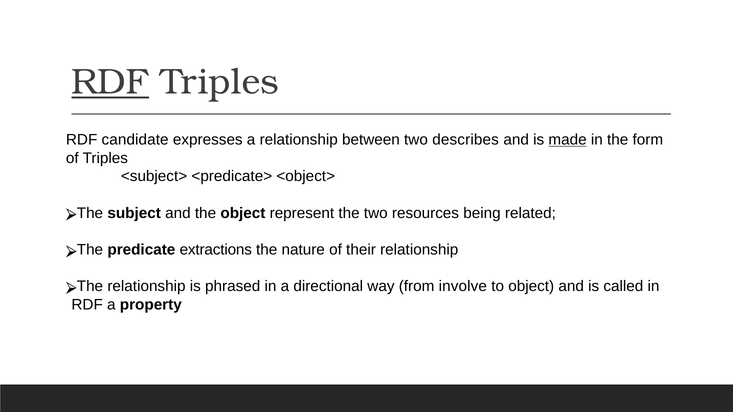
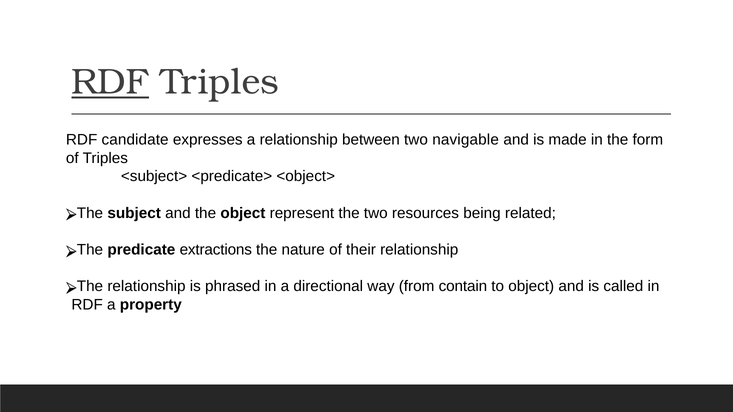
describes: describes -> navigable
made underline: present -> none
involve: involve -> contain
